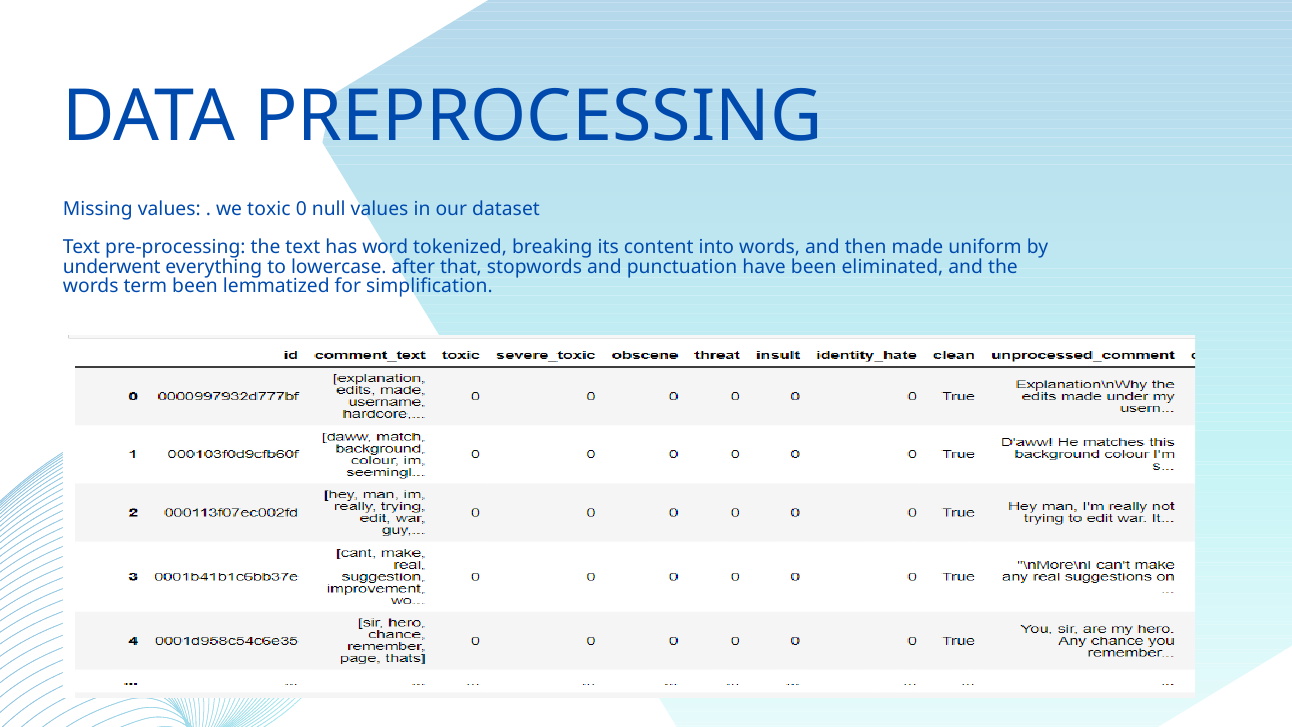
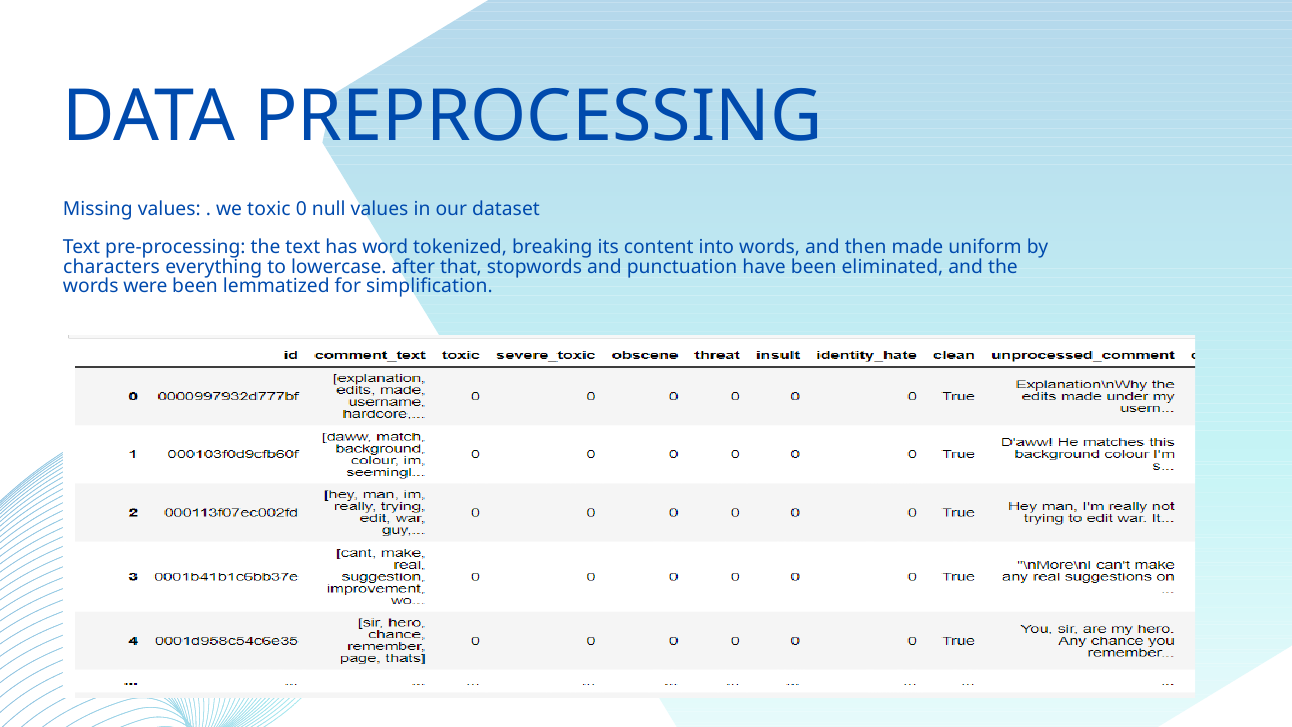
underwent: underwent -> characters
term: term -> were
